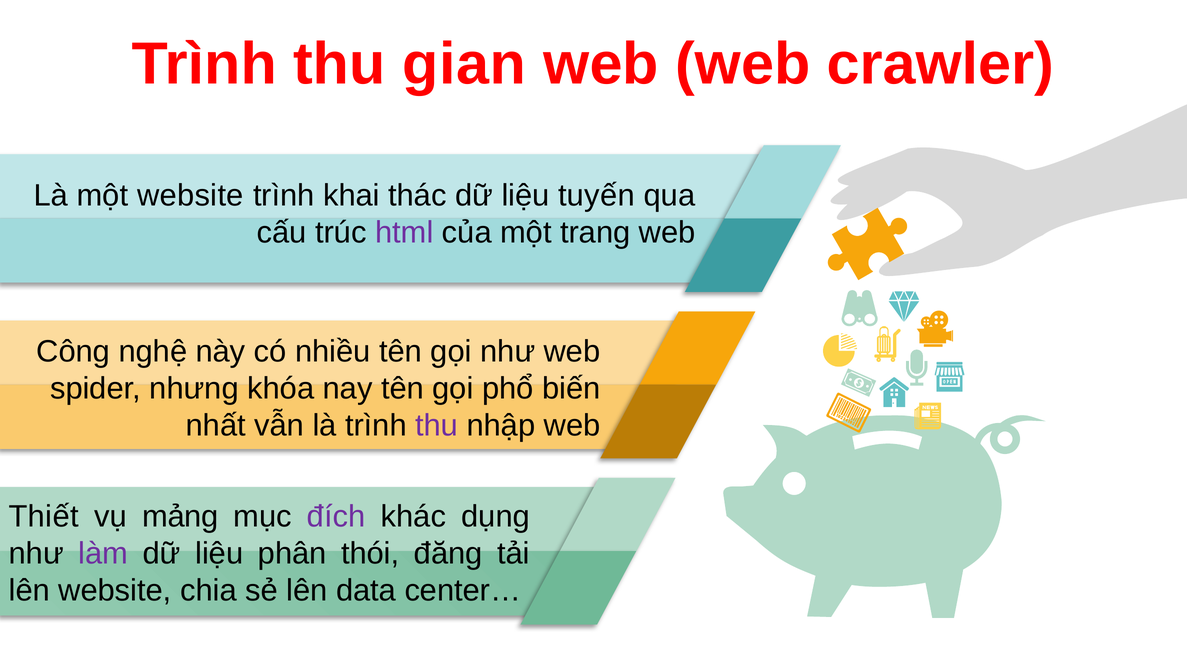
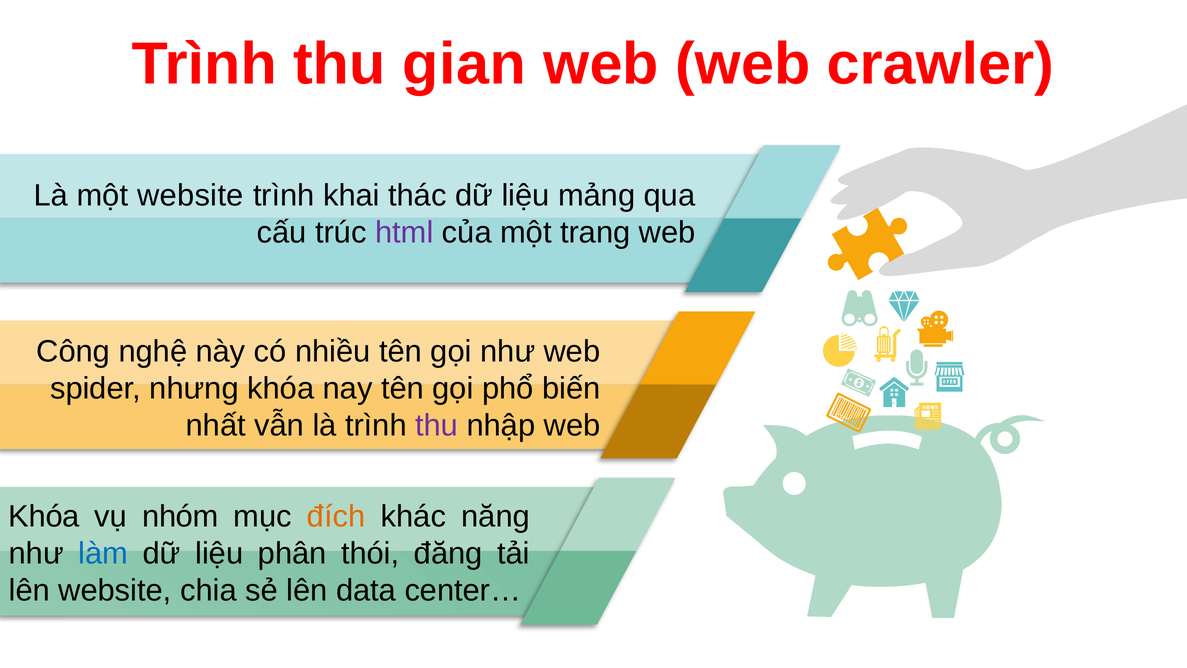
tuyến: tuyến -> mảng
Thiết at (44, 516): Thiết -> Khóa
mảng: mảng -> nhóm
đích colour: purple -> orange
dụng: dụng -> năng
làm colour: purple -> blue
